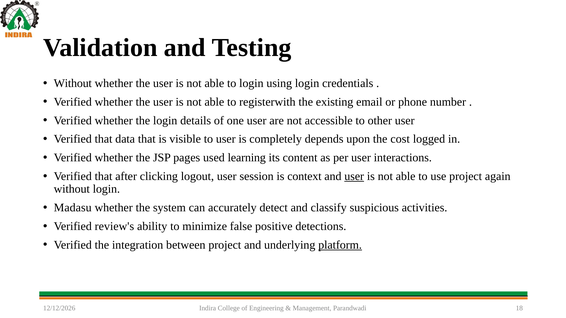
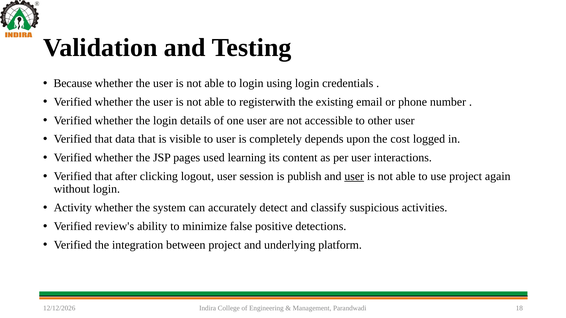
Without at (73, 83): Without -> Because
context: context -> publish
Madasu: Madasu -> Activity
platform underline: present -> none
